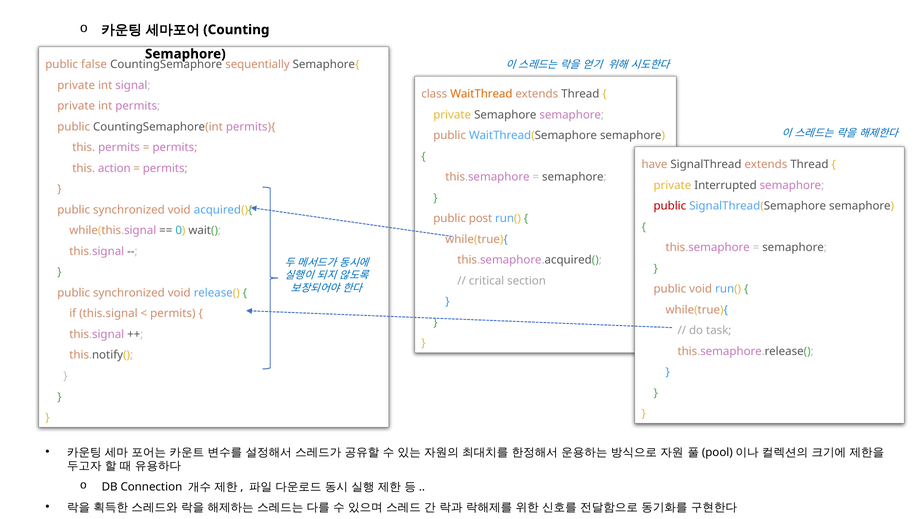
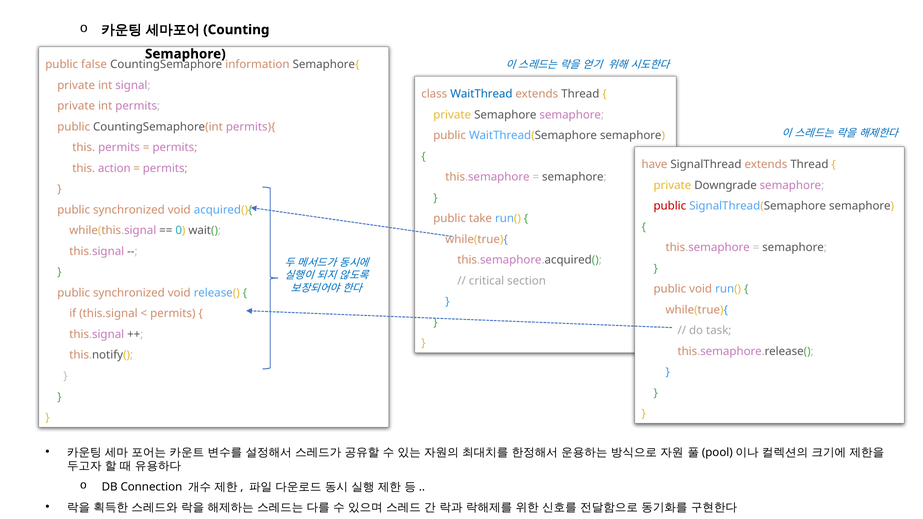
sequentially: sequentially -> information
WaitThread colour: orange -> blue
Interrupted: Interrupted -> Downgrade
post: post -> take
